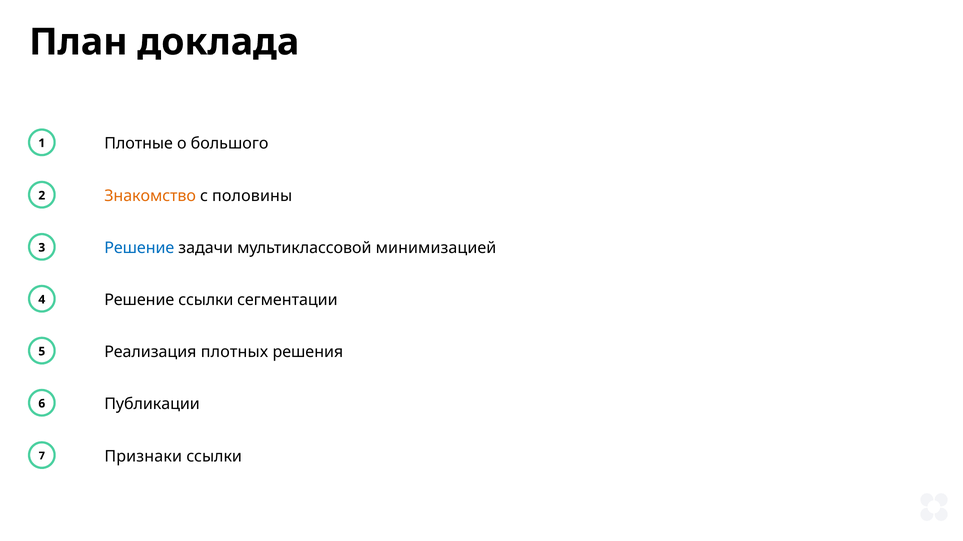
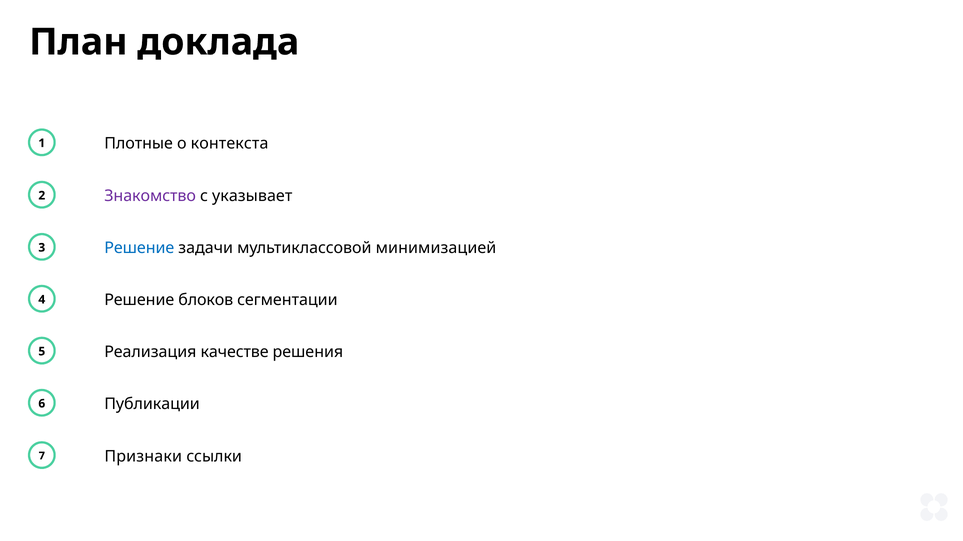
большого: большого -> контекста
Знакомство colour: orange -> purple
половины: половины -> указывает
Решение ссылки: ссылки -> блоков
плотных: плотных -> качестве
